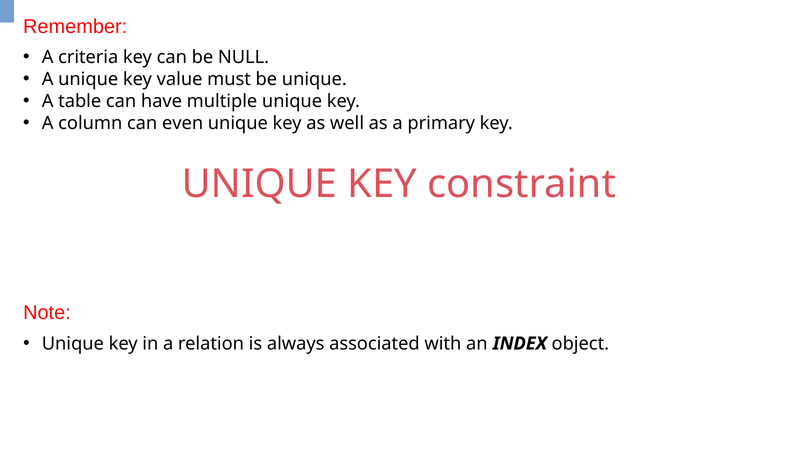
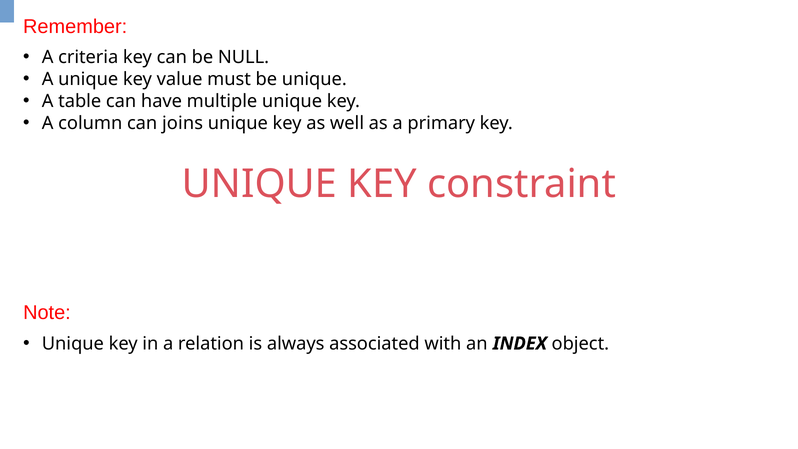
even: even -> joins
